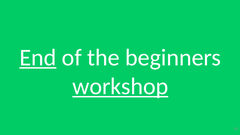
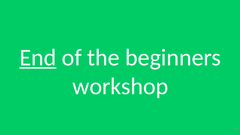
workshop underline: present -> none
